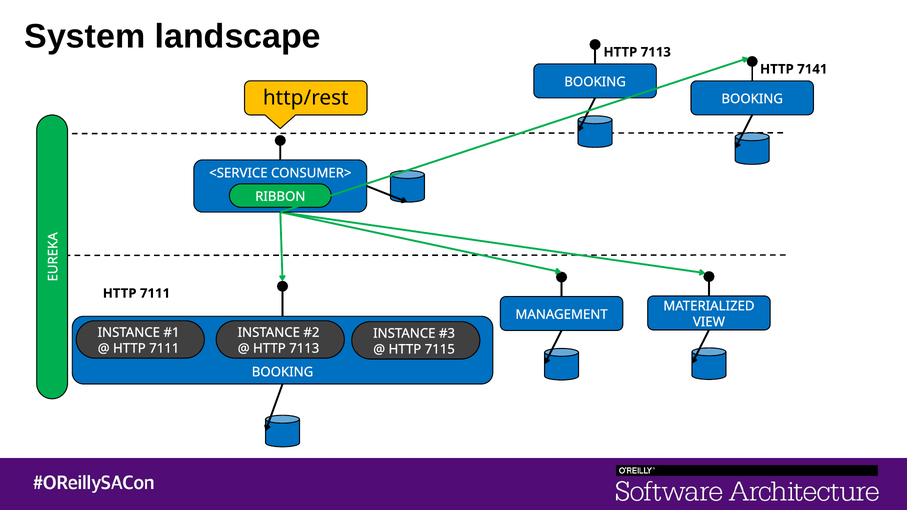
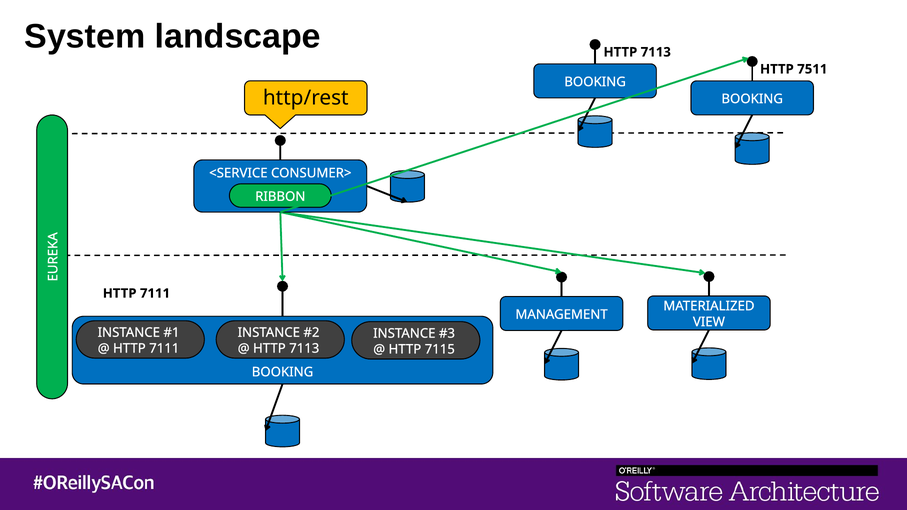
7141: 7141 -> 7511
